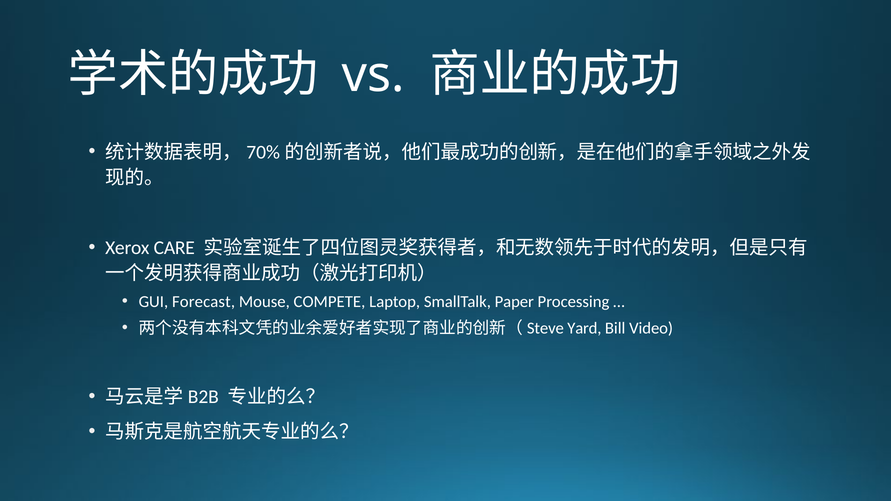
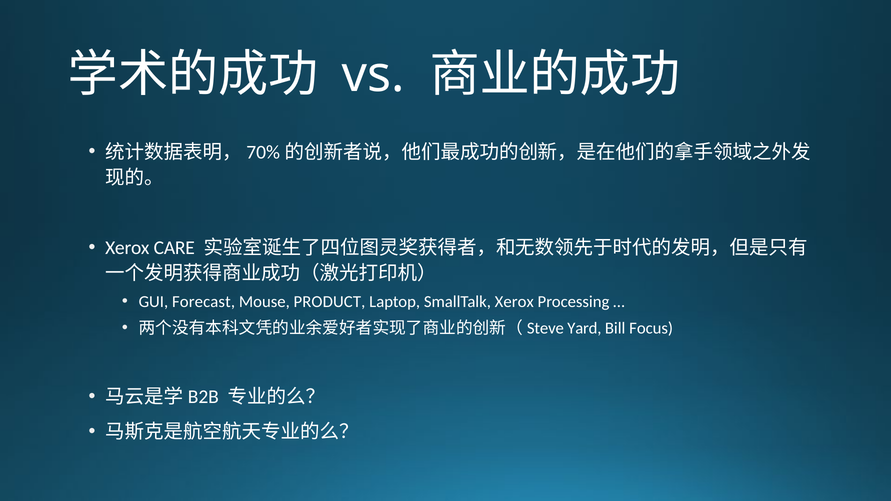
COMPETE: COMPETE -> PRODUCT
SmallTalk Paper: Paper -> Xerox
Video: Video -> Focus
